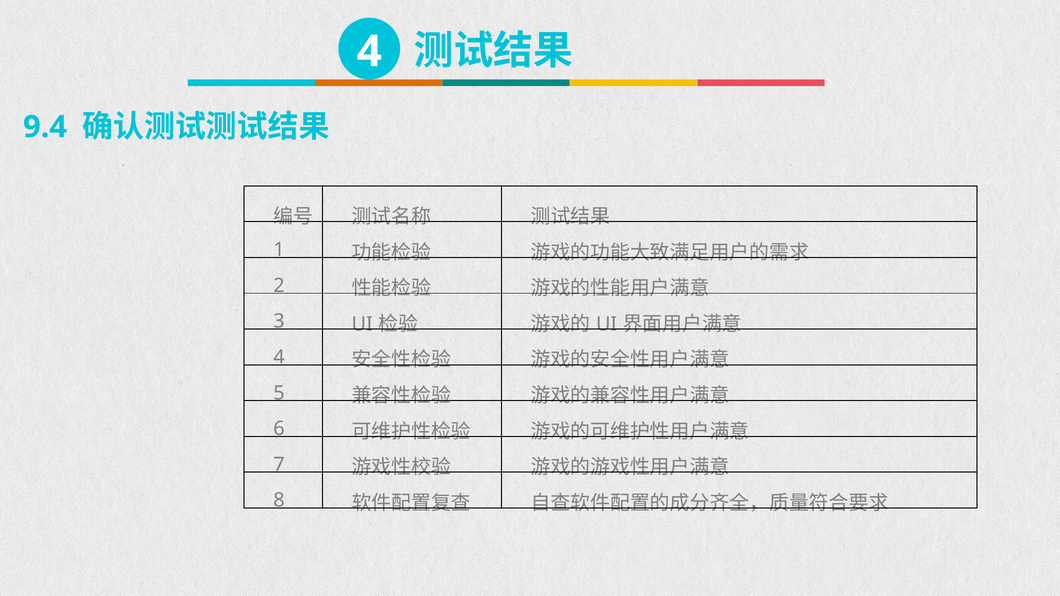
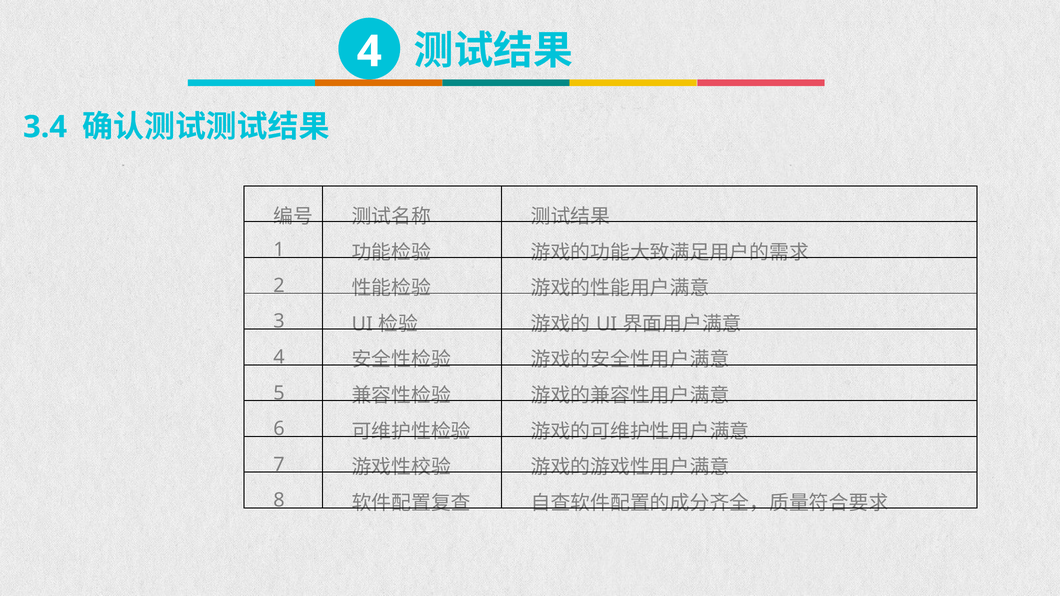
9.4: 9.4 -> 3.4
